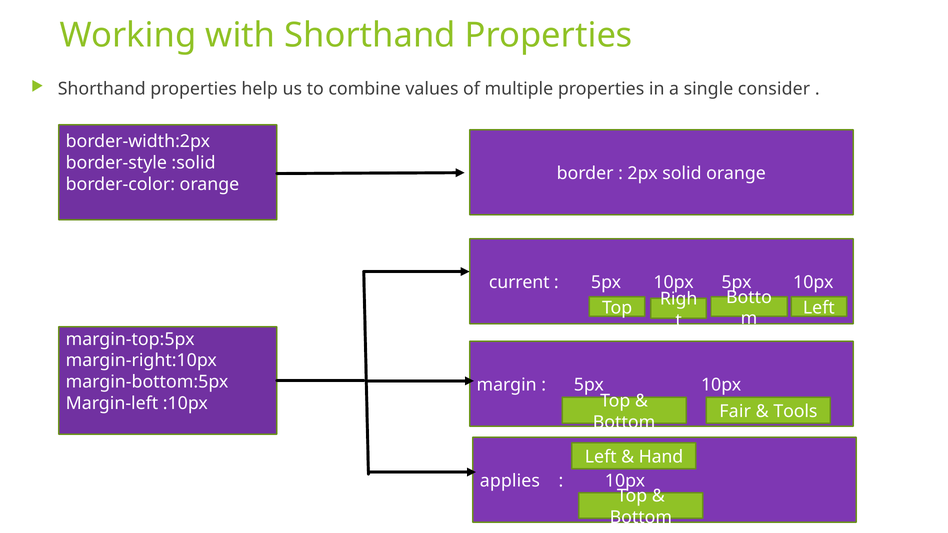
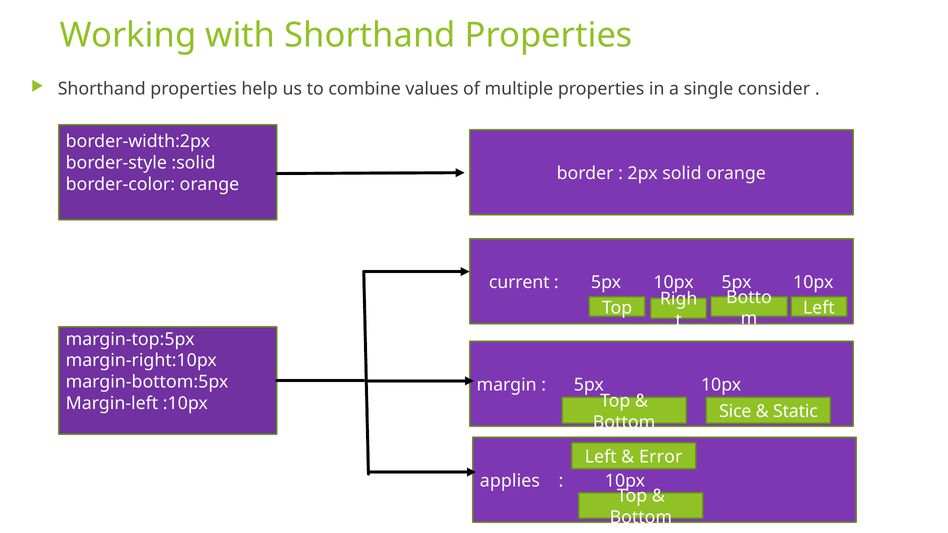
Fair: Fair -> Sice
Tools: Tools -> Static
Hand: Hand -> Error
